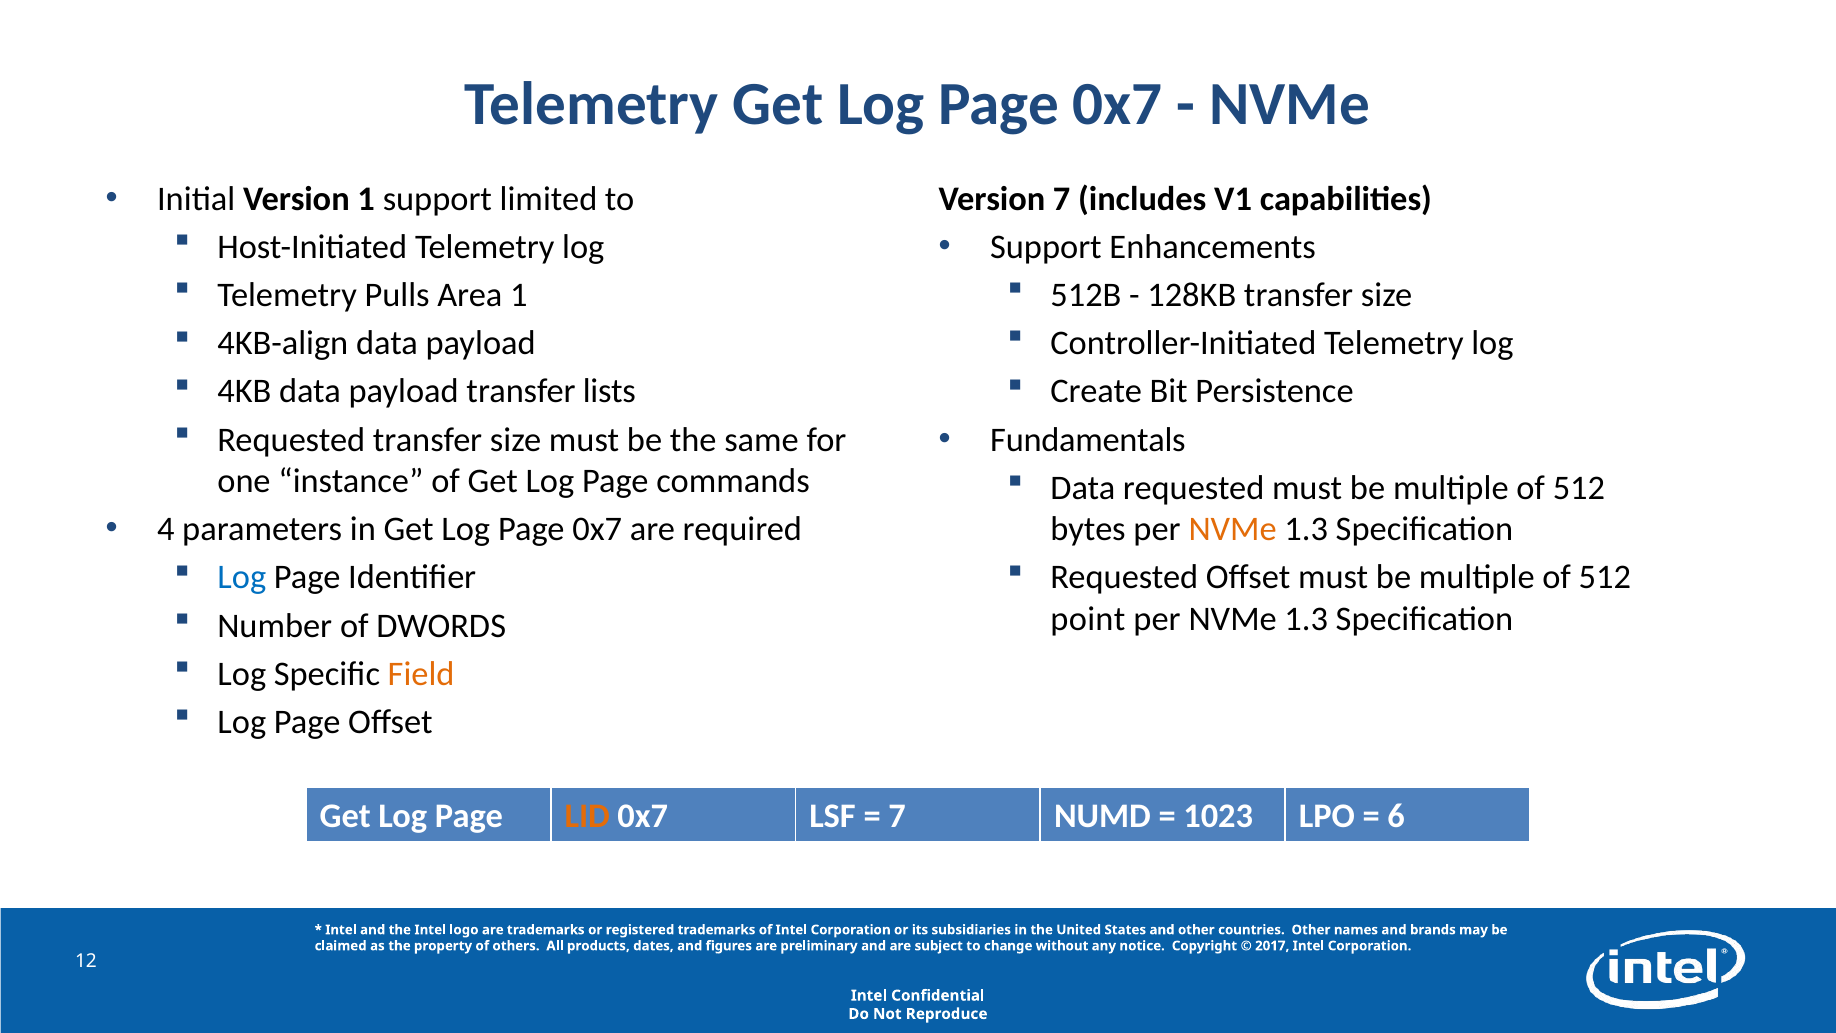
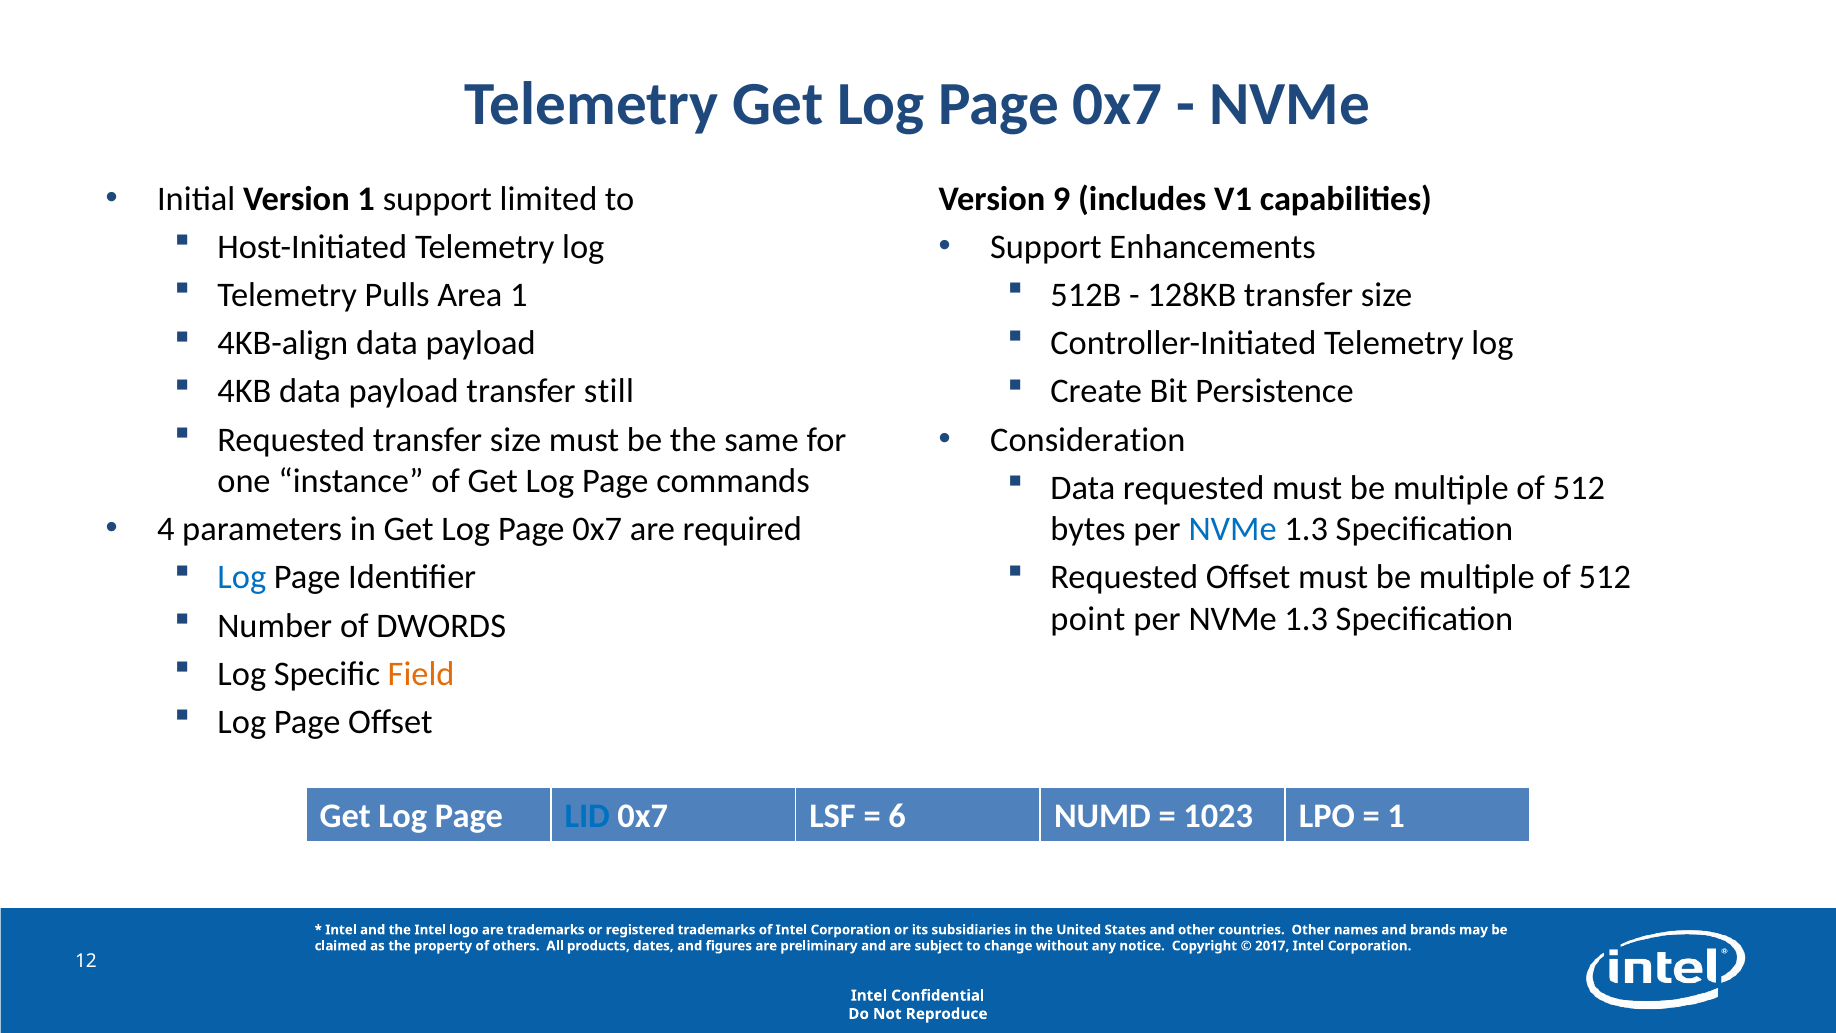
Version 7: 7 -> 9
lists: lists -> still
Fundamentals: Fundamentals -> Consideration
NVMe at (1233, 529) colour: orange -> blue
LID colour: orange -> blue
7 at (897, 815): 7 -> 6
6 at (1396, 815): 6 -> 1
